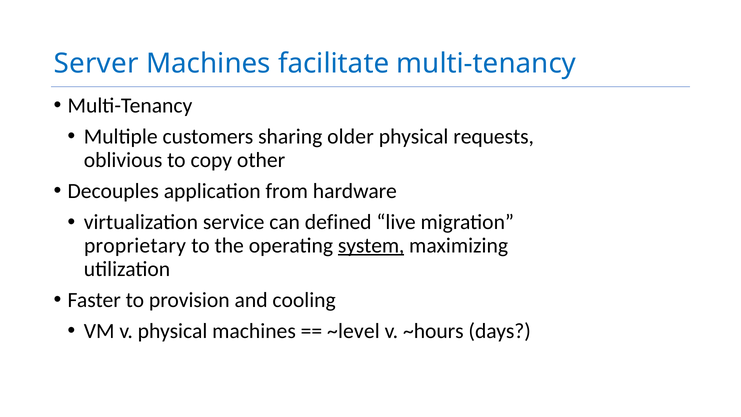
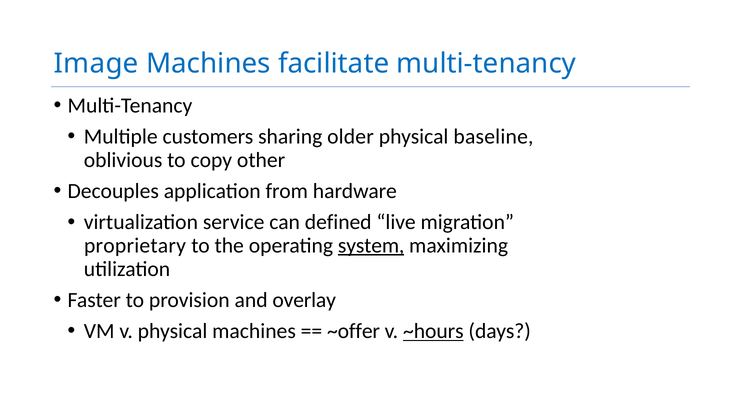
Server: Server -> Image
requests: requests -> baseline
cooling: cooling -> overlay
~level: ~level -> ~offer
~hours underline: none -> present
